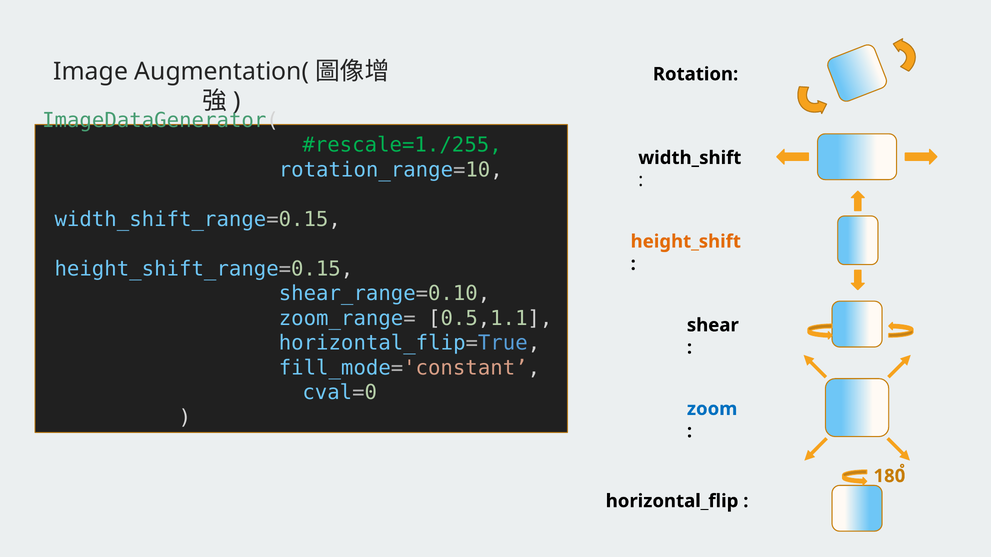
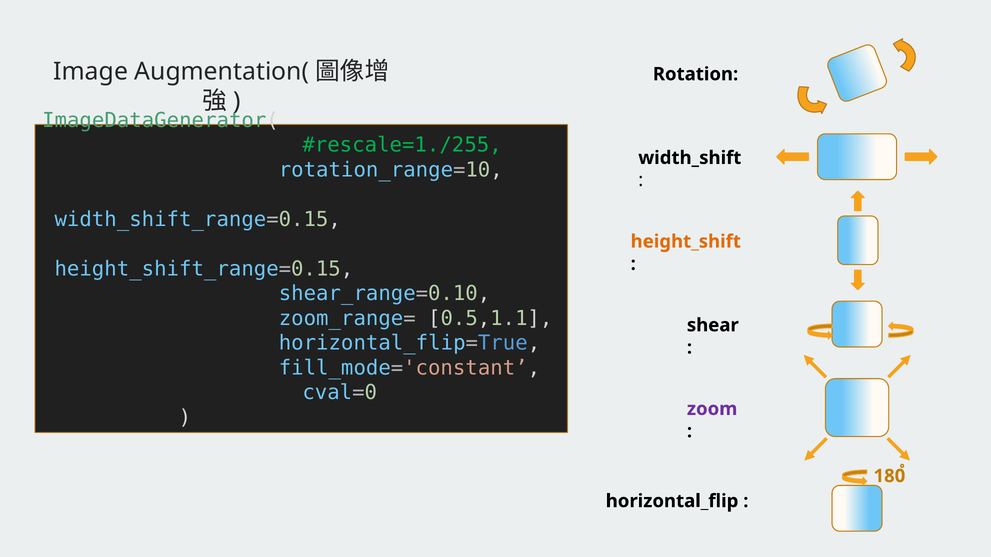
zoom colour: blue -> purple
